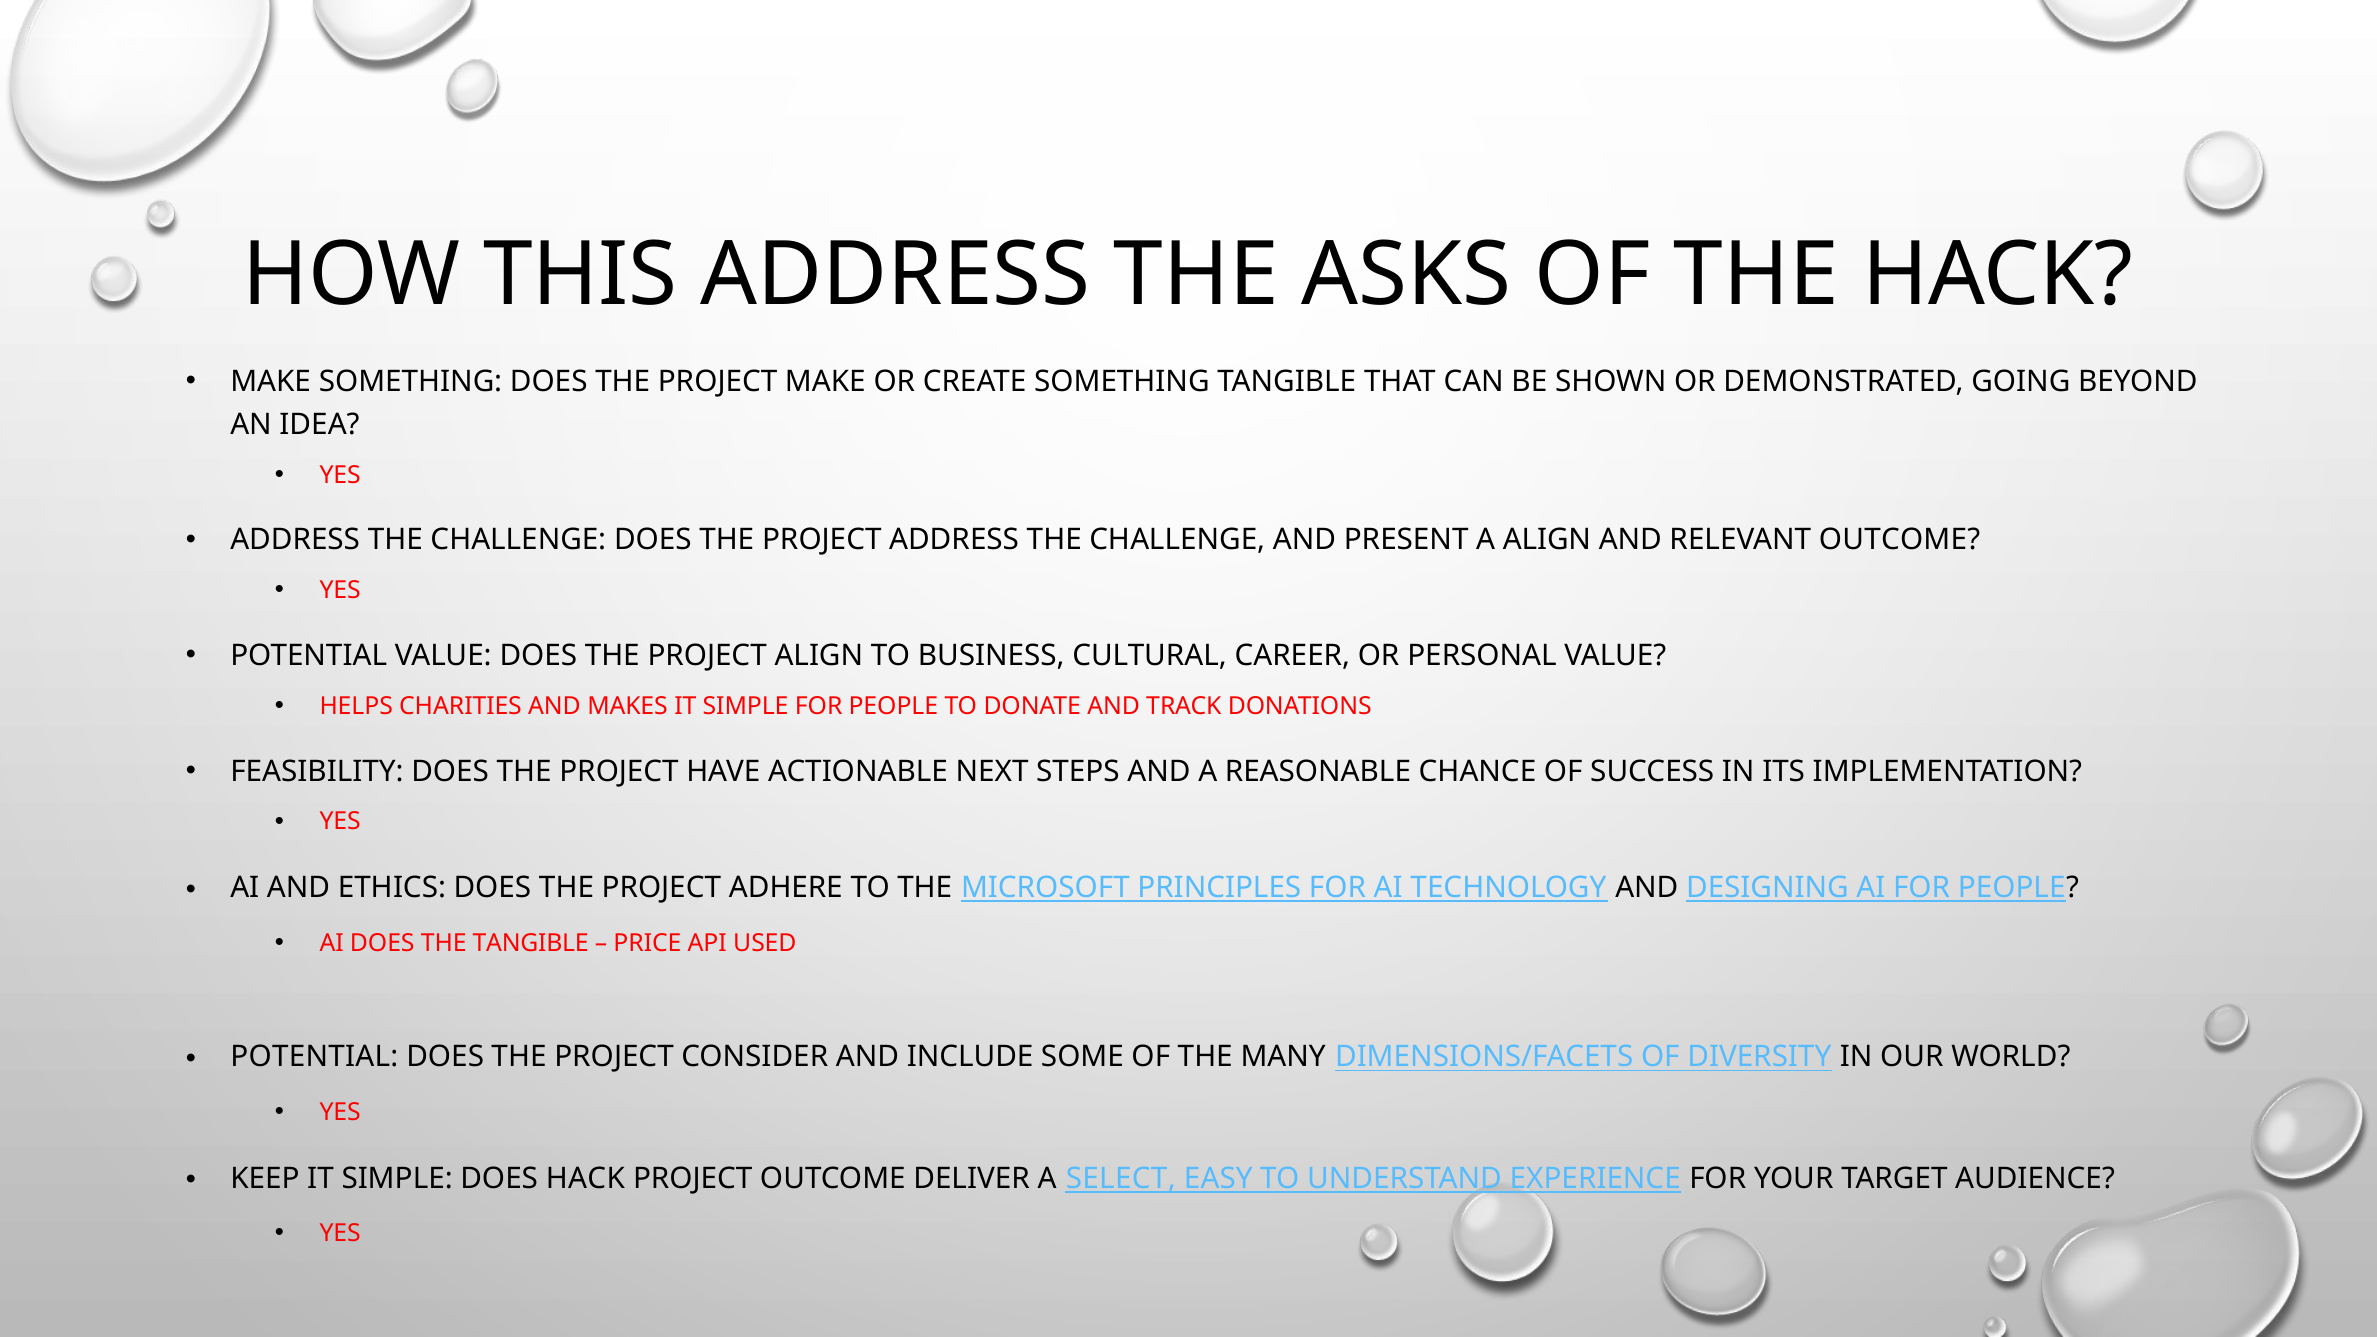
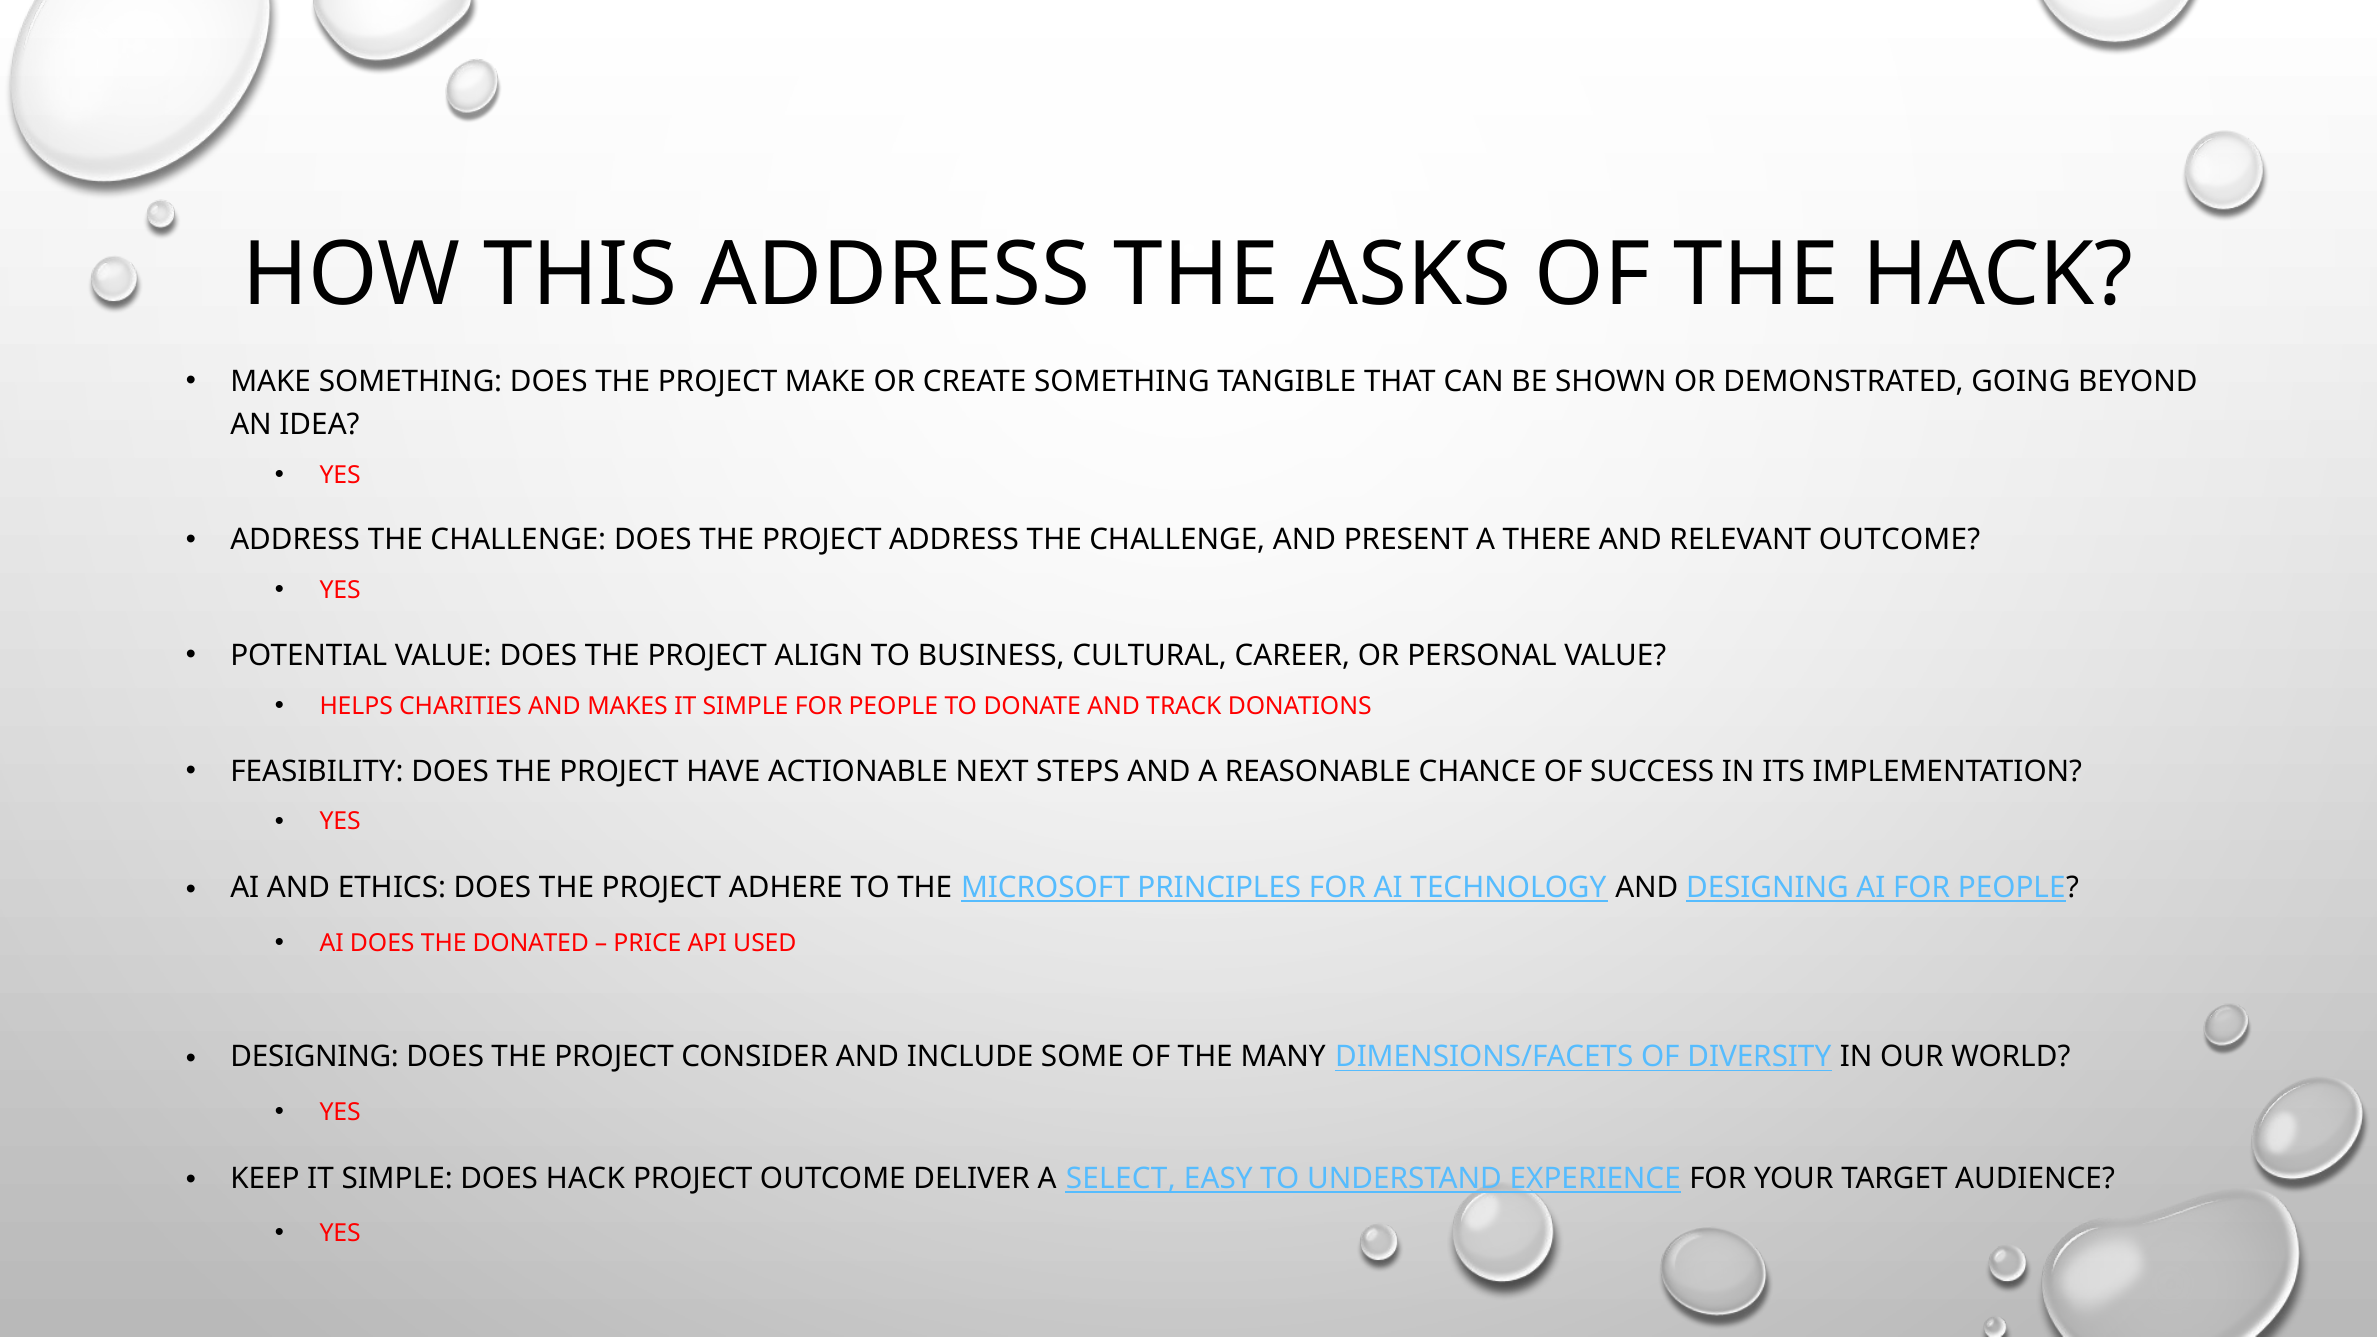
A ALIGN: ALIGN -> THERE
THE TANGIBLE: TANGIBLE -> DONATED
POTENTIAL at (314, 1057): POTENTIAL -> DESIGNING
